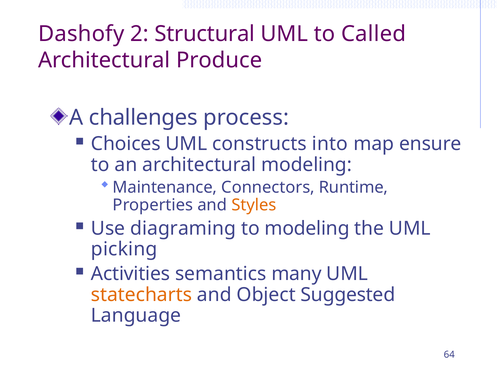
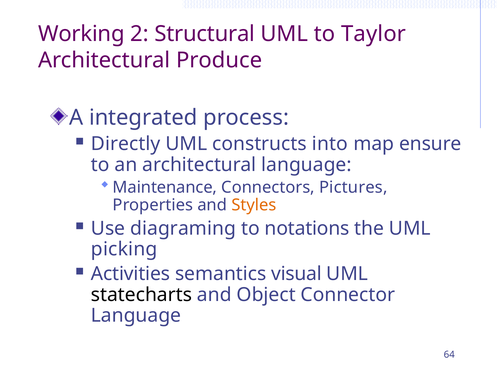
Dashofy: Dashofy -> Working
Called: Called -> Taylor
challenges: challenges -> integrated
Choices: Choices -> Directly
architectural modeling: modeling -> language
Runtime: Runtime -> Pictures
to modeling: modeling -> notations
many: many -> visual
statecharts colour: orange -> black
Suggested: Suggested -> Connector
